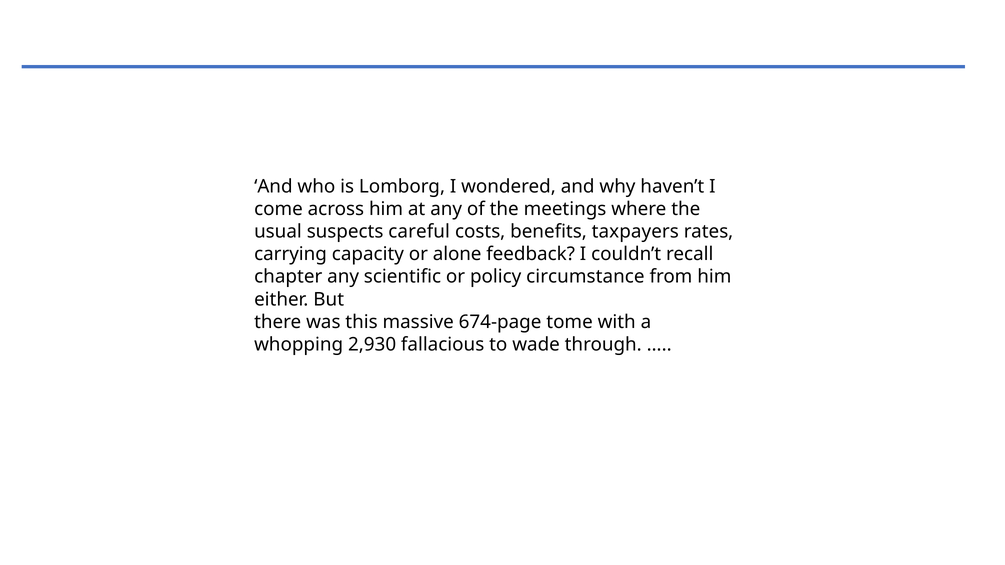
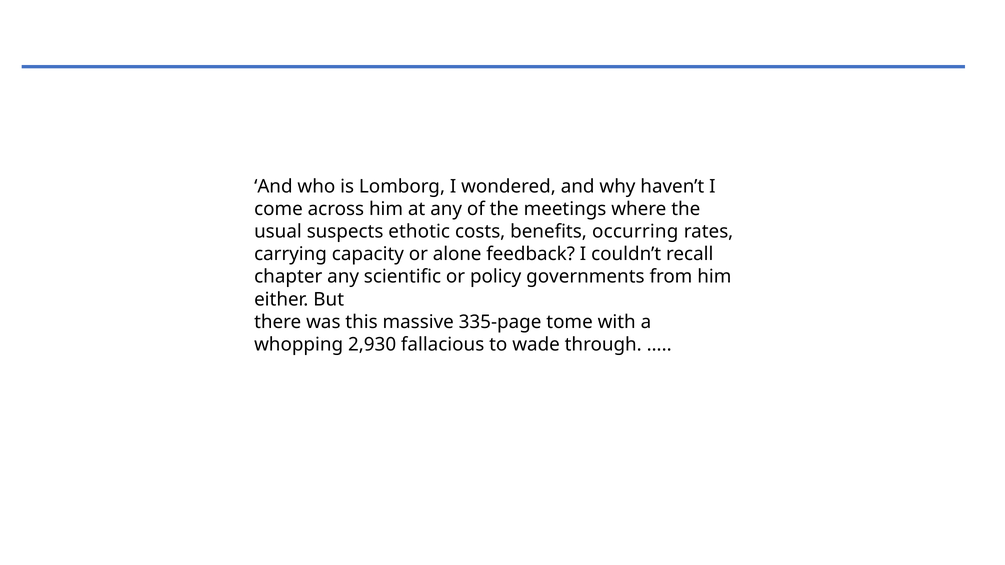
careful: careful -> ethotic
taxpayers: taxpayers -> occurring
circumstance: circumstance -> governments
674-page: 674-page -> 335-page
